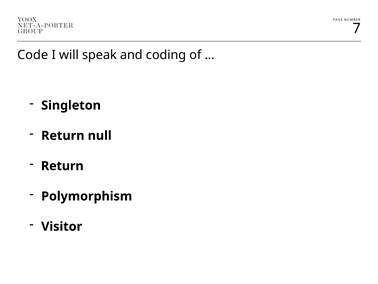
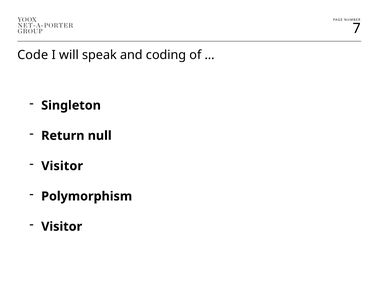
Return at (62, 166): Return -> Visitor
